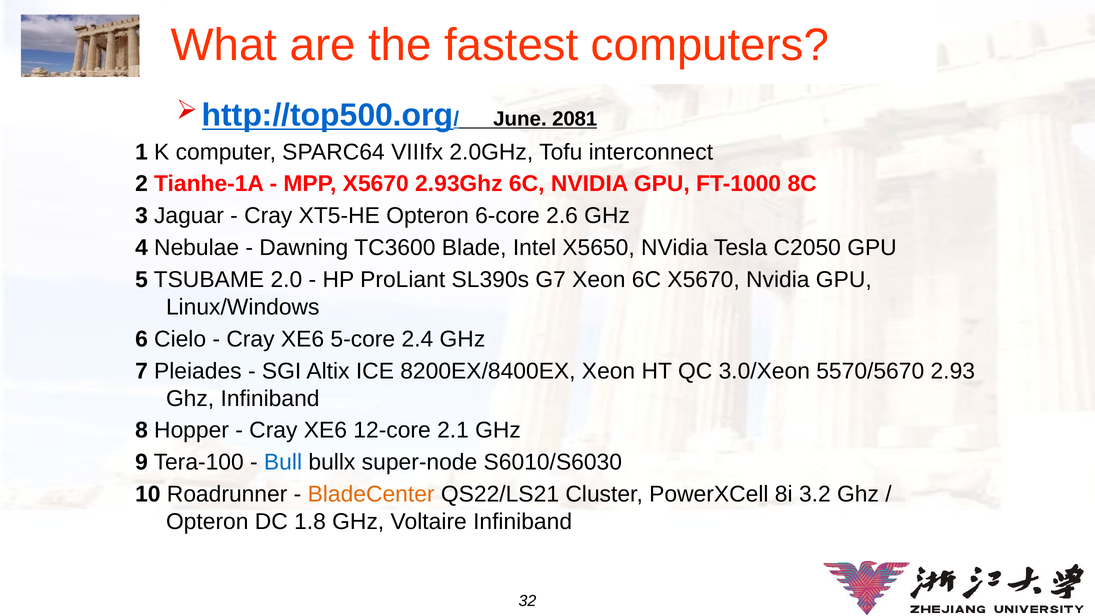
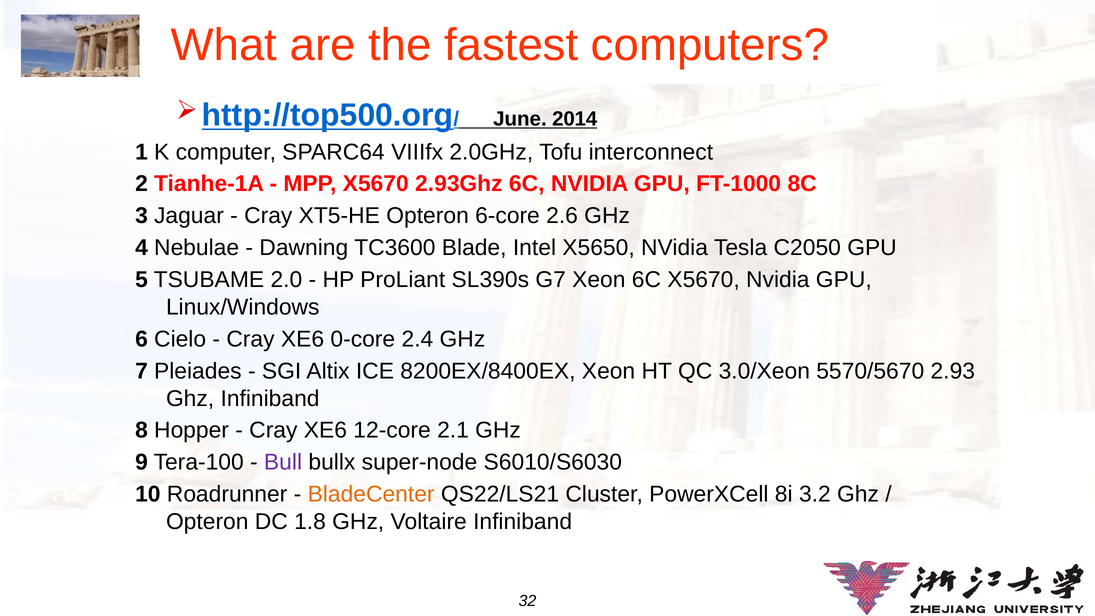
2081: 2081 -> 2014
5-core: 5-core -> 0-core
Bull colour: blue -> purple
